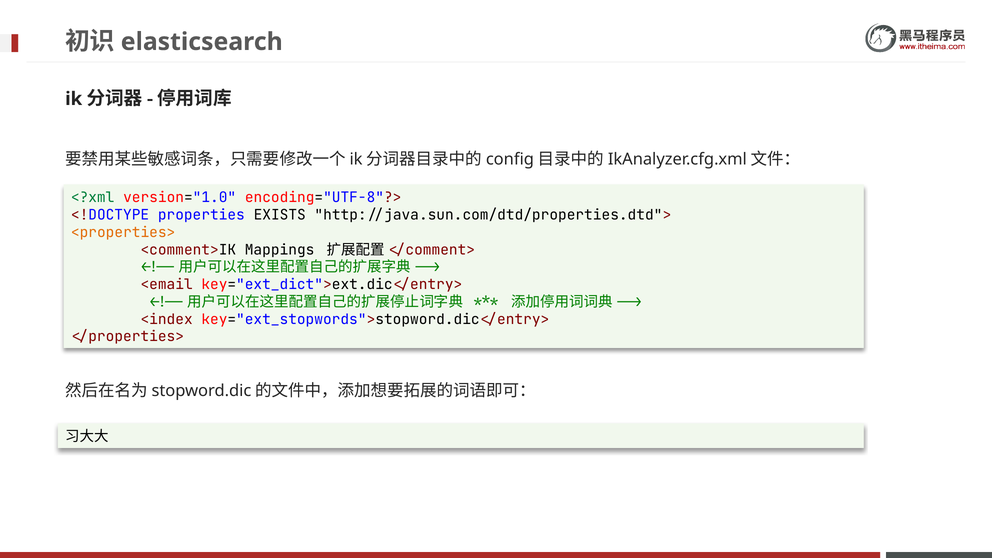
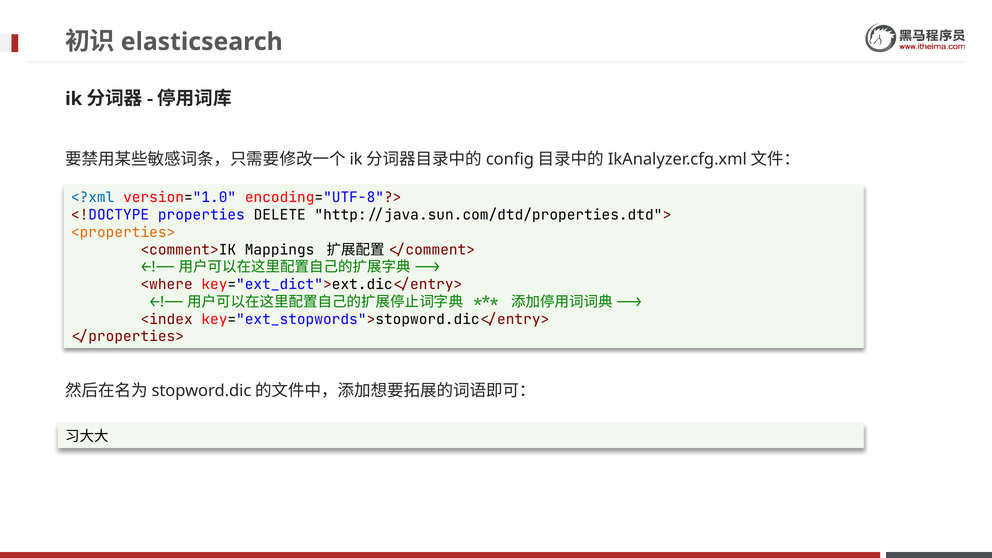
<?xml colour: green -> blue
EXISTS: EXISTS -> DELETE
<email: <email -> <where
